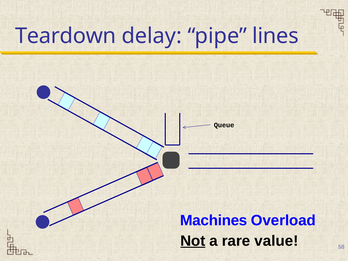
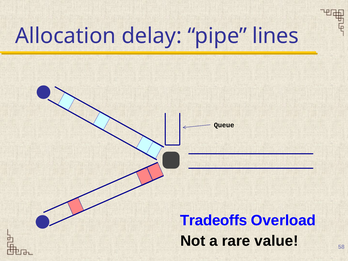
Teardown: Teardown -> Allocation
Machines: Machines -> Tradeoffs
Not underline: present -> none
